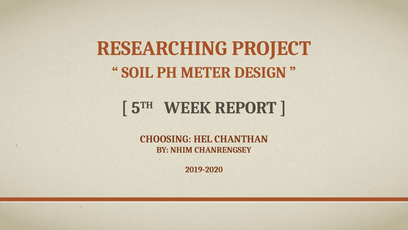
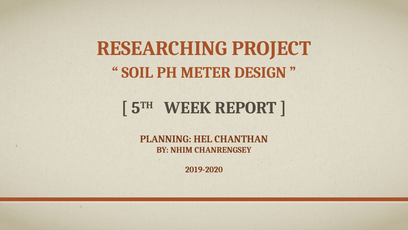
CHOOSING: CHOOSING -> PLANNING
